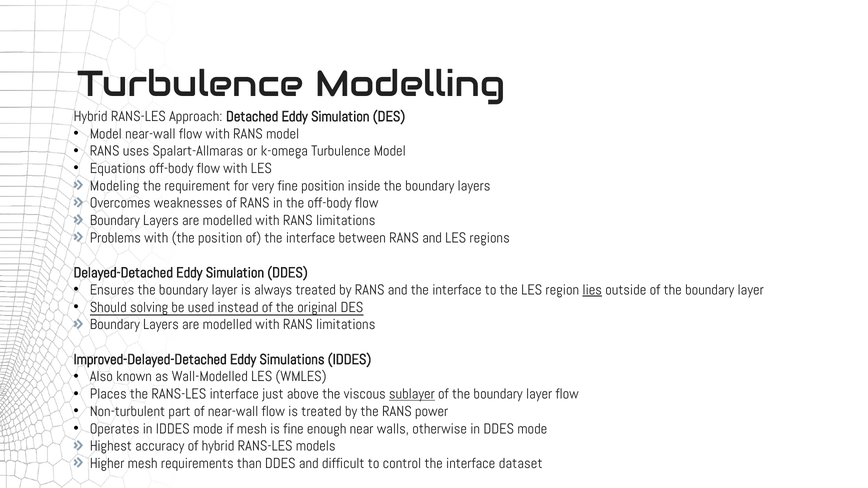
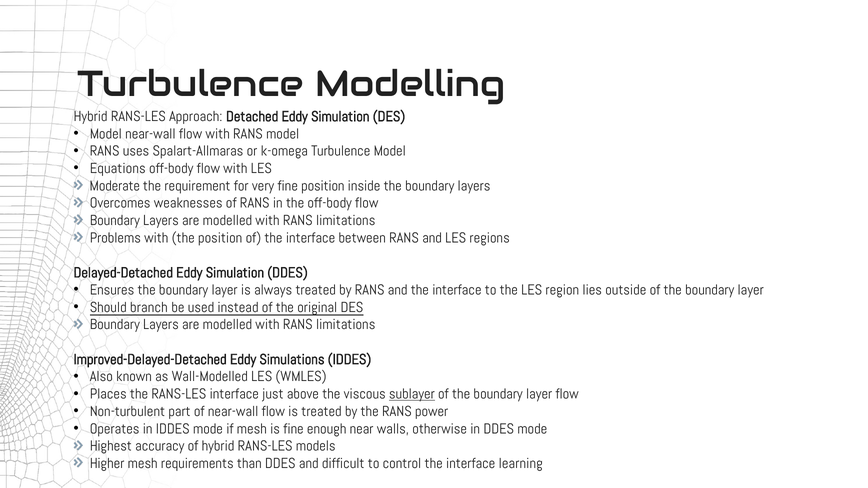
Modeling: Modeling -> Moderate
lies underline: present -> none
solving: solving -> branch
dataset: dataset -> learning
